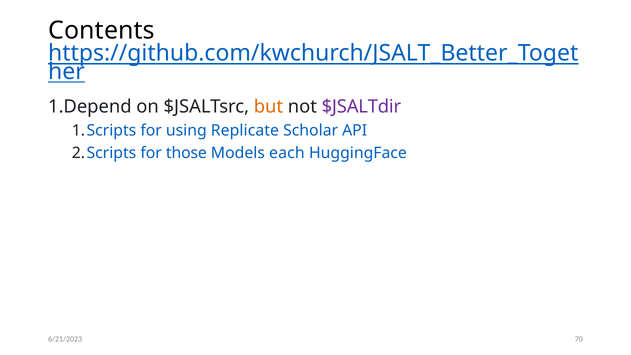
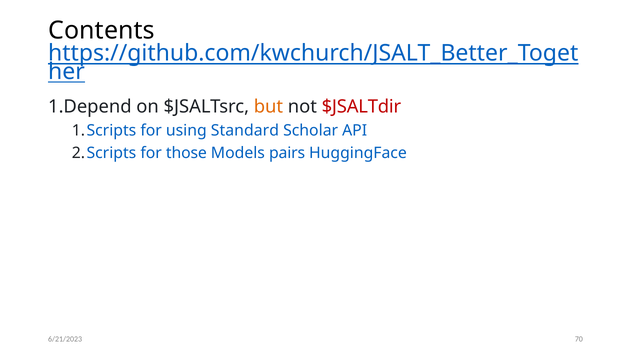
$JSALTdir colour: purple -> red
Replicate: Replicate -> Standard
each: each -> pairs
